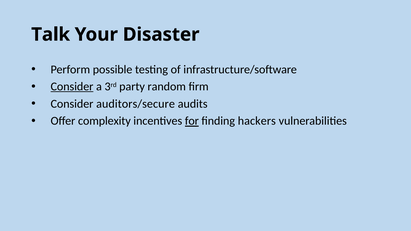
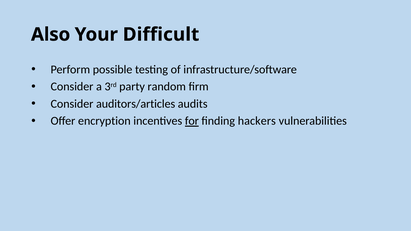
Talk: Talk -> Also
Disaster: Disaster -> Difficult
Consider at (72, 87) underline: present -> none
auditors/secure: auditors/secure -> auditors/articles
complexity: complexity -> encryption
